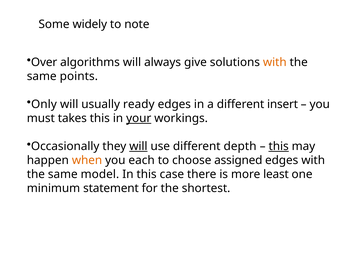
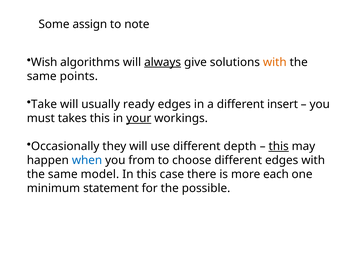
widely: widely -> assign
Over: Over -> Wish
always underline: none -> present
Only: Only -> Take
will at (138, 146) underline: present -> none
when colour: orange -> blue
each: each -> from
choose assigned: assigned -> different
least: least -> each
shortest: shortest -> possible
